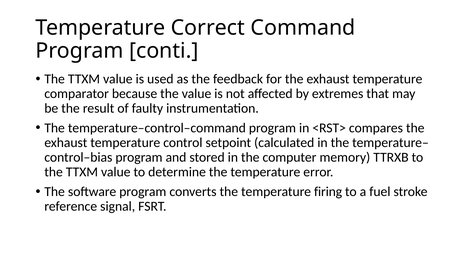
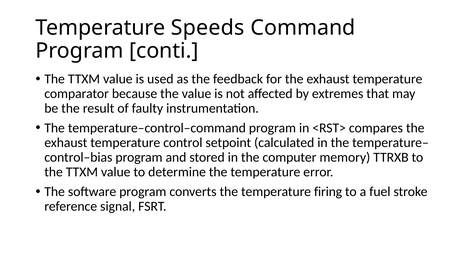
Correct: Correct -> Speeds
